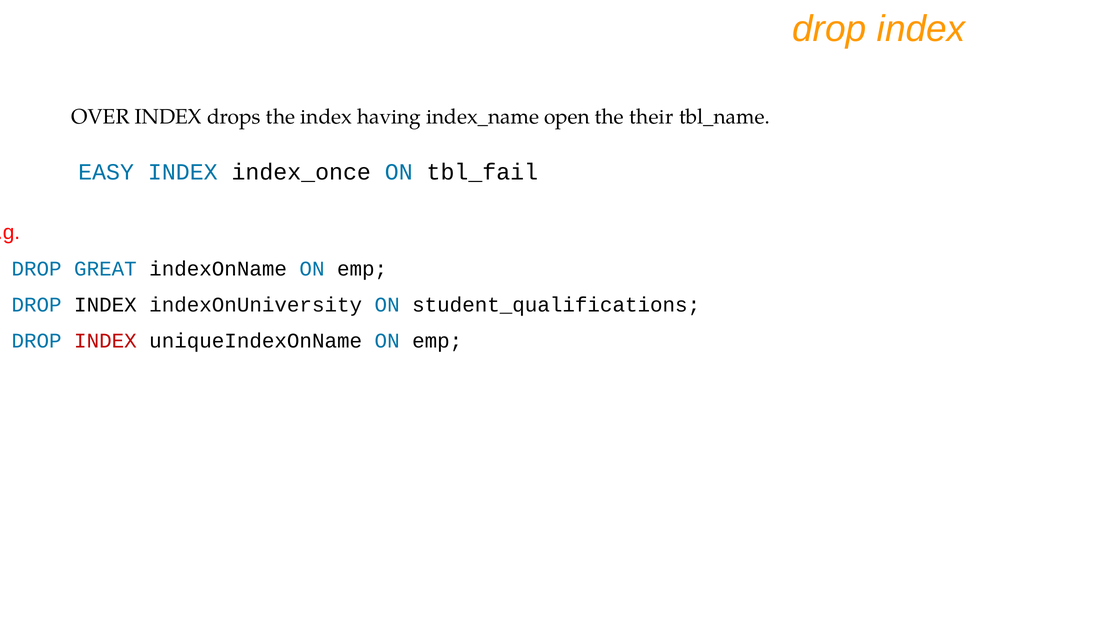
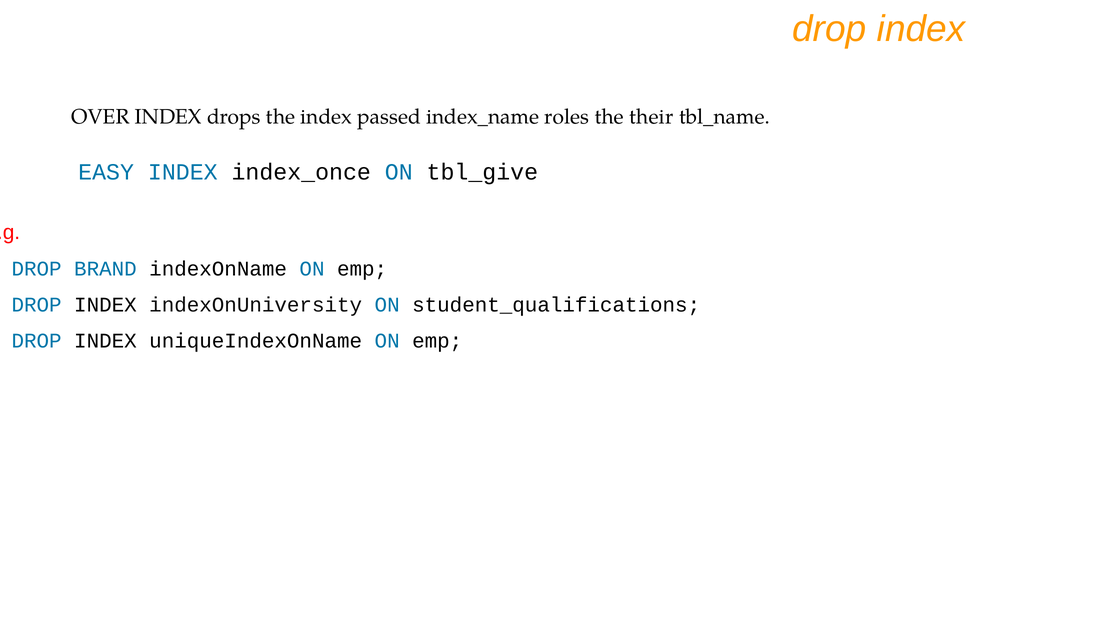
having: having -> passed
open: open -> roles
tbl_fail: tbl_fail -> tbl_give
GREAT: GREAT -> BRAND
INDEX at (105, 341) colour: red -> black
